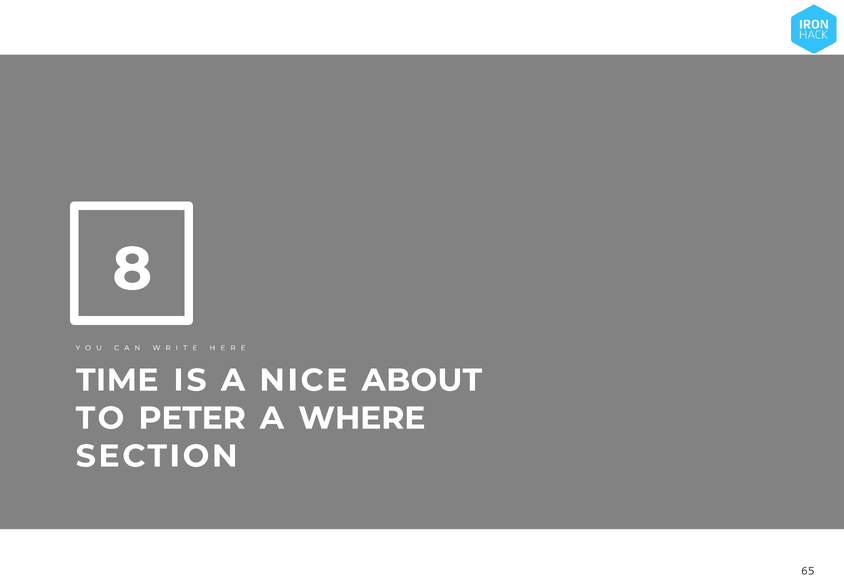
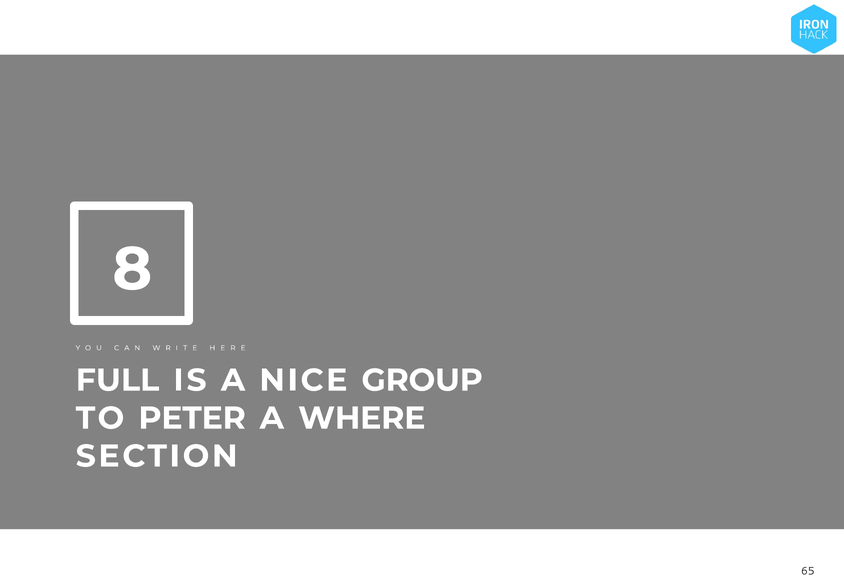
TIME: TIME -> FULL
ABOUT: ABOUT -> GROUP
